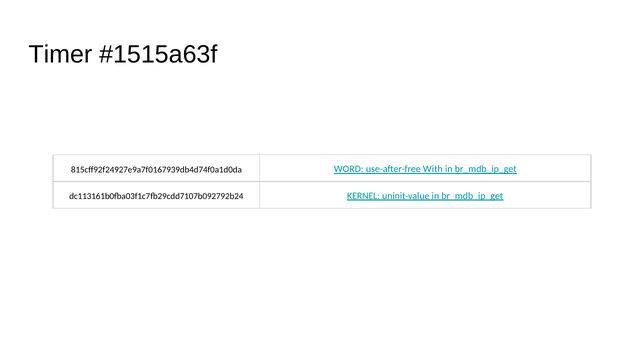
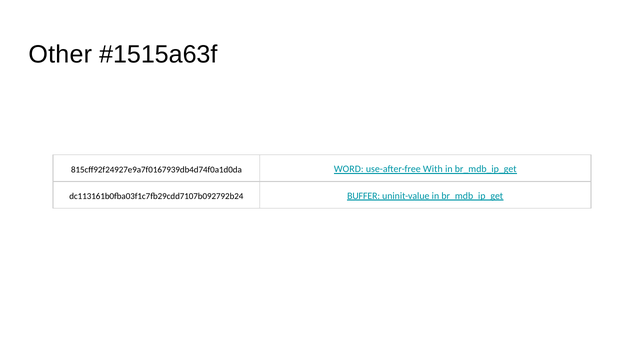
Timer: Timer -> Other
KERNEL: KERNEL -> BUFFER
